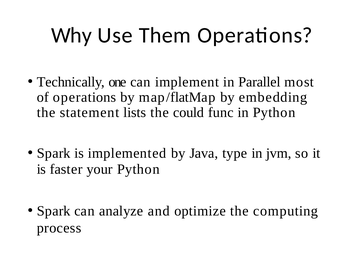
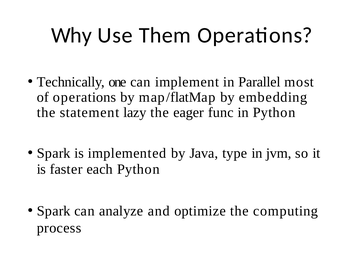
lists: lists -> lazy
could: could -> eager
your: your -> each
